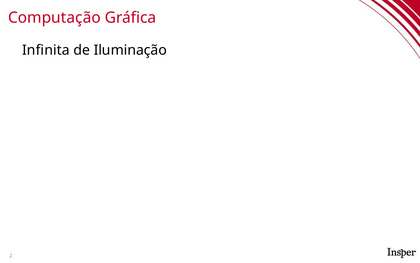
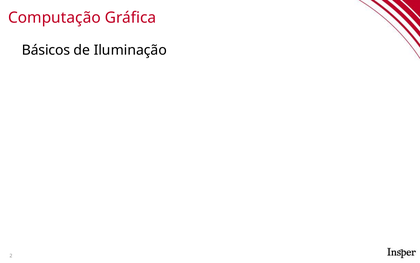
Infinita: Infinita -> Básicos
